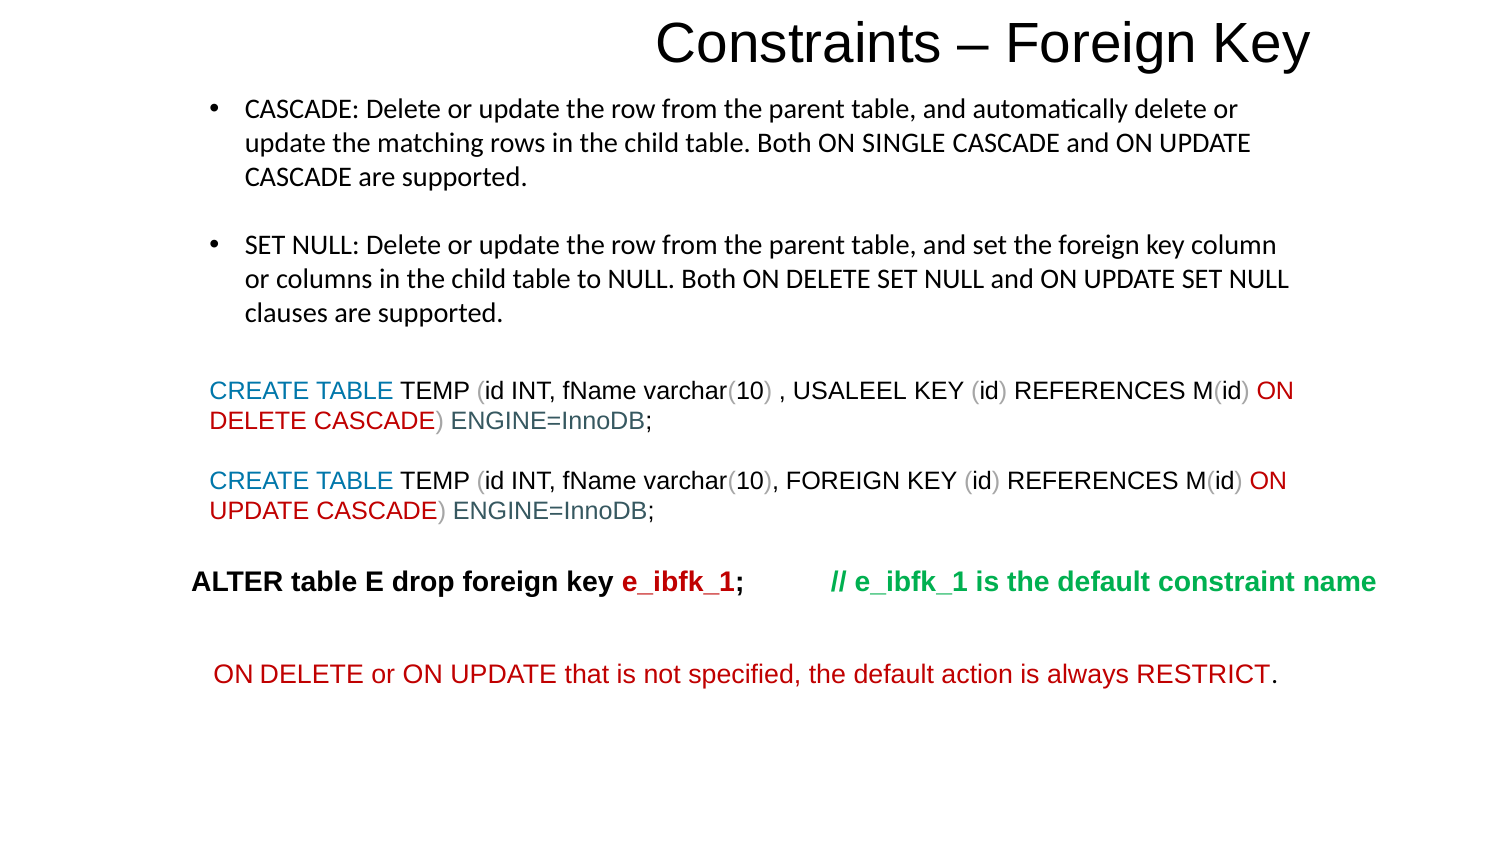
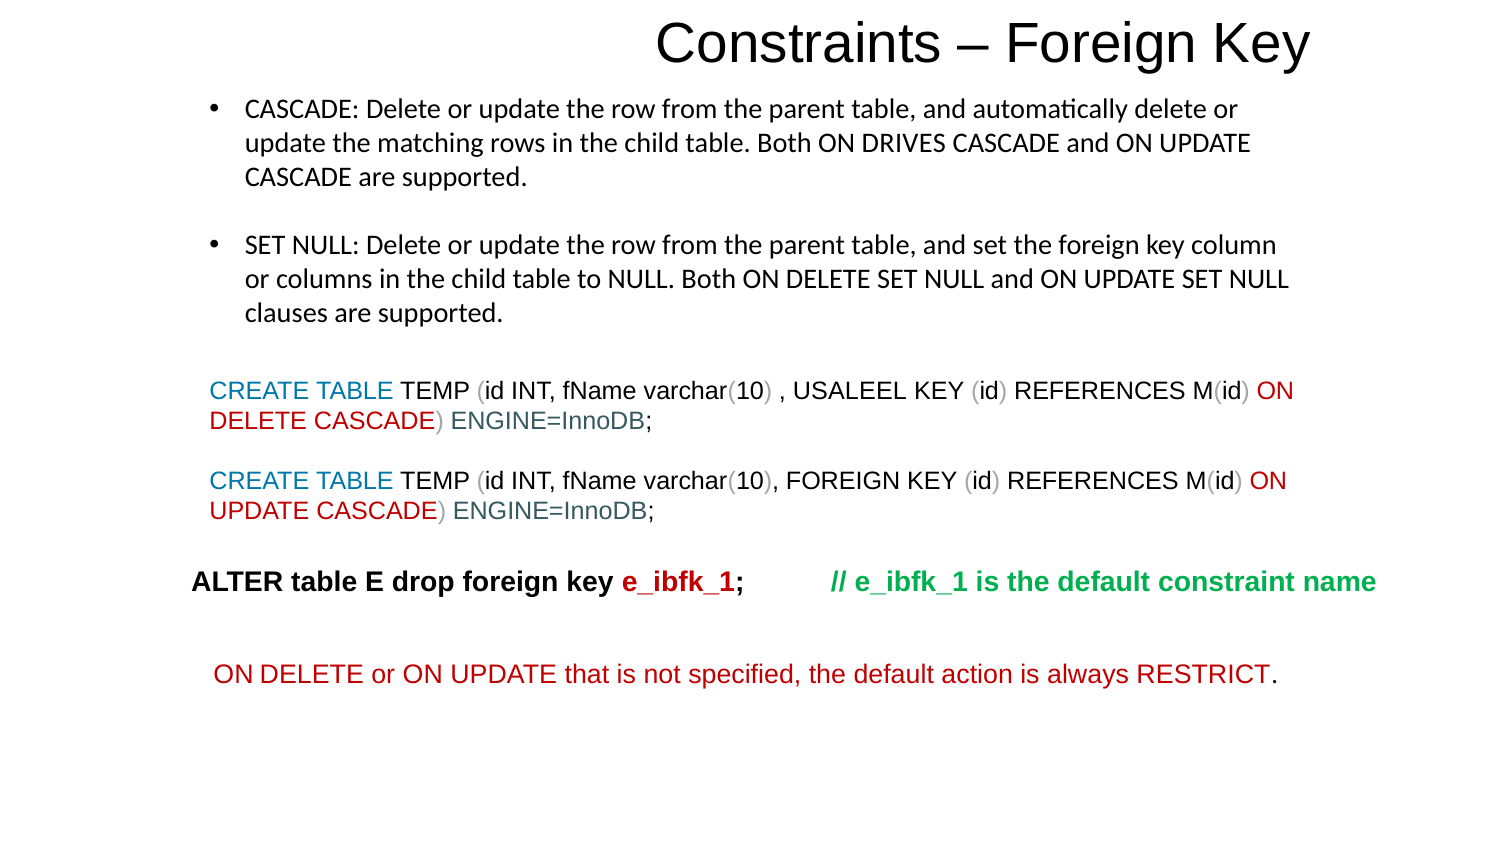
SINGLE: SINGLE -> DRIVES
